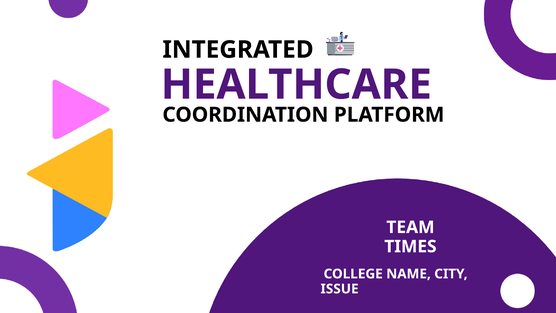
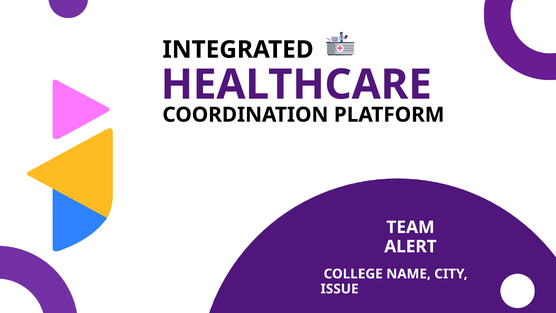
TIMES: TIMES -> ALERT
